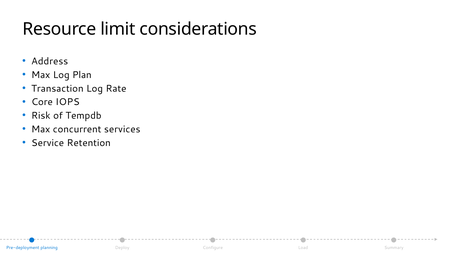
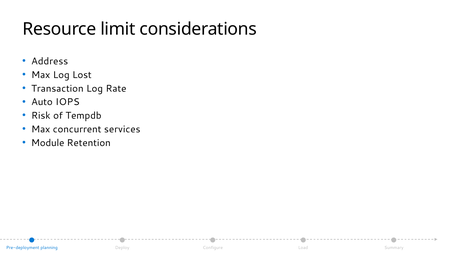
Plan: Plan -> Lost
Core: Core -> Auto
Service: Service -> Module
